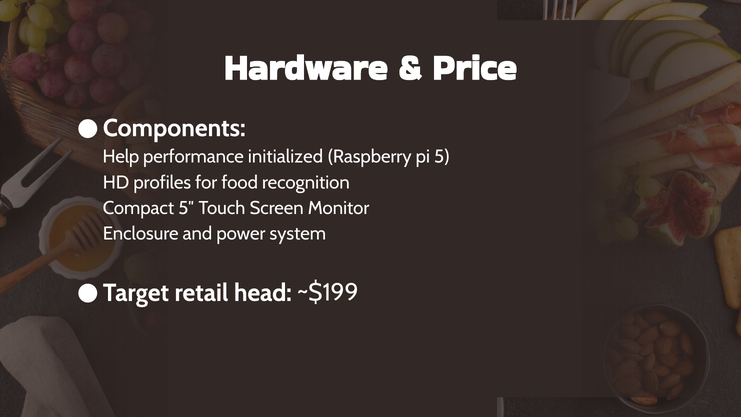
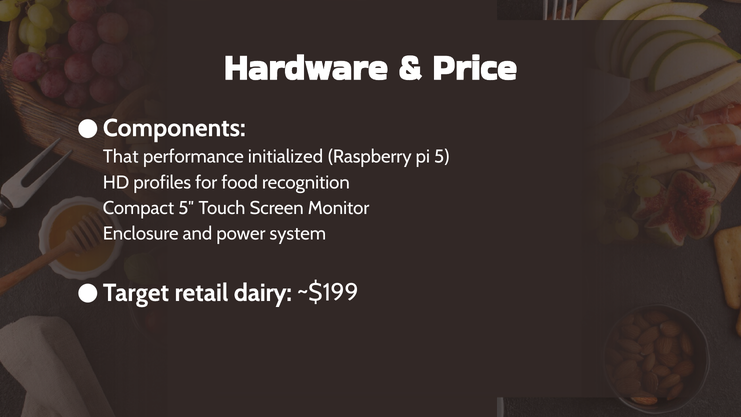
Help: Help -> That
head: head -> dairy
